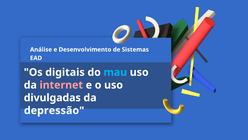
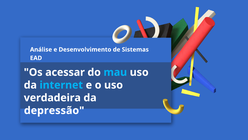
digitais: digitais -> acessar
internet colour: pink -> light blue
divulgadas: divulgadas -> verdadeira
